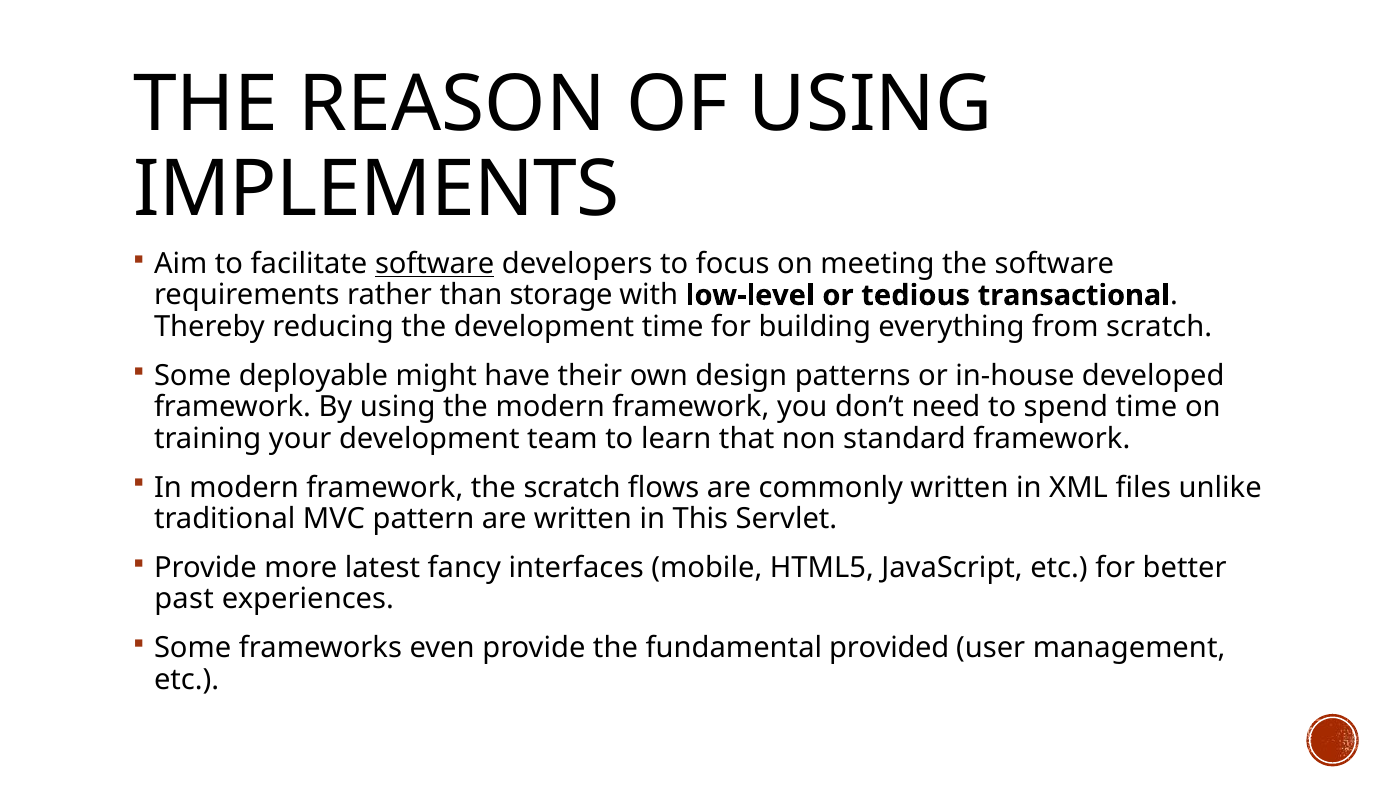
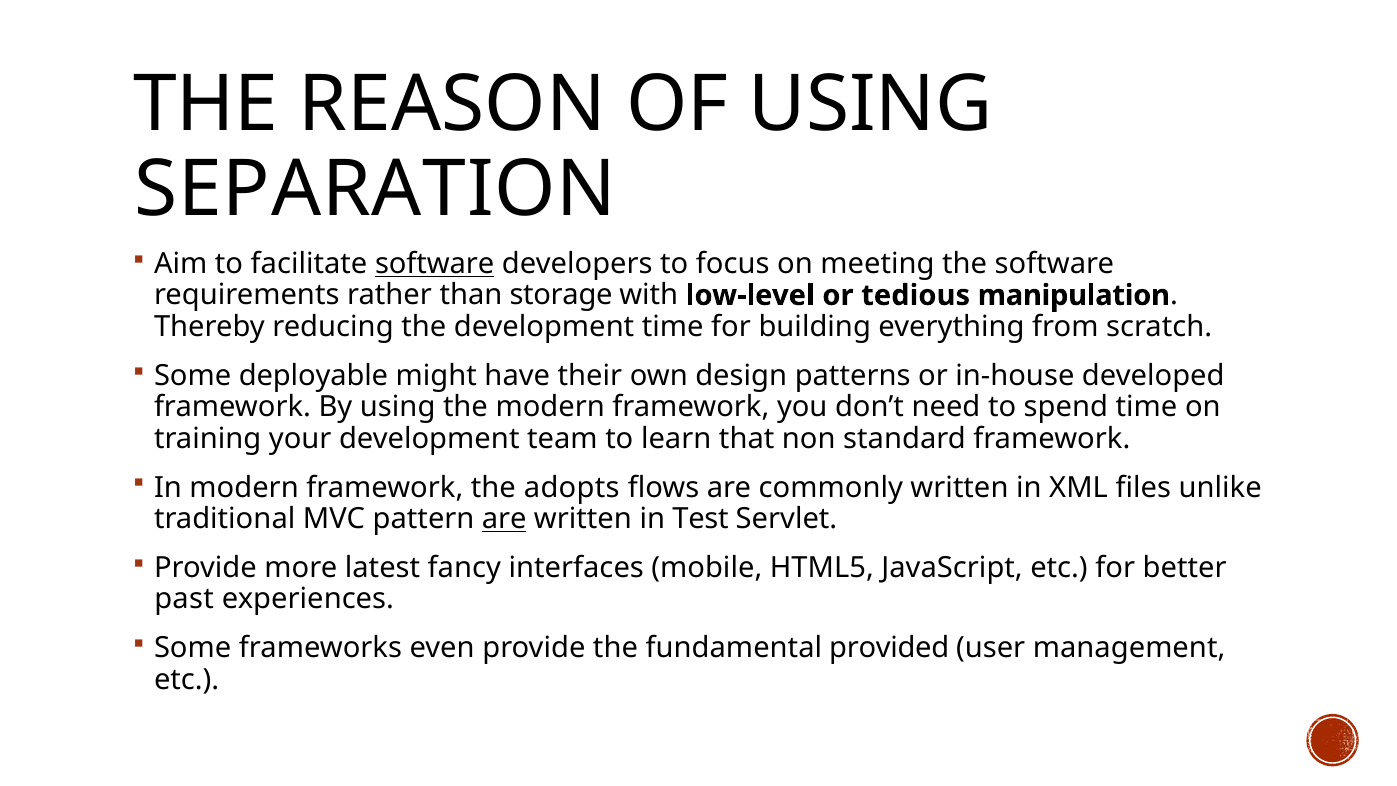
IMPLEMENTS: IMPLEMENTS -> SEPARATION
transactional: transactional -> manipulation
the scratch: scratch -> adopts
are at (504, 519) underline: none -> present
This: This -> Test
